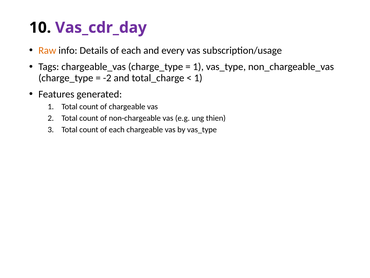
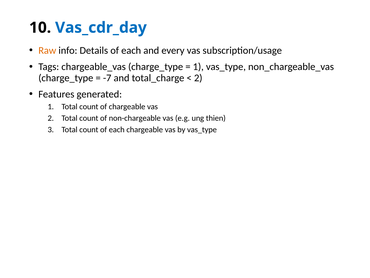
Vas_cdr_day colour: purple -> blue
-2: -2 -> -7
1 at (198, 78): 1 -> 2
